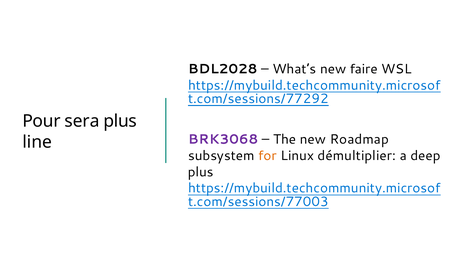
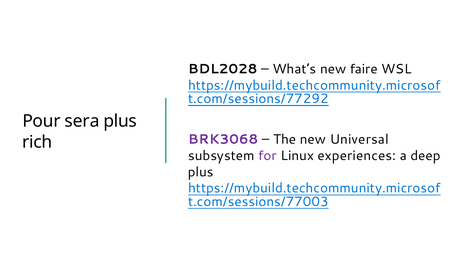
Roadmap: Roadmap -> Universal
line: line -> rich
for colour: orange -> purple
démultiplier: démultiplier -> experiences
